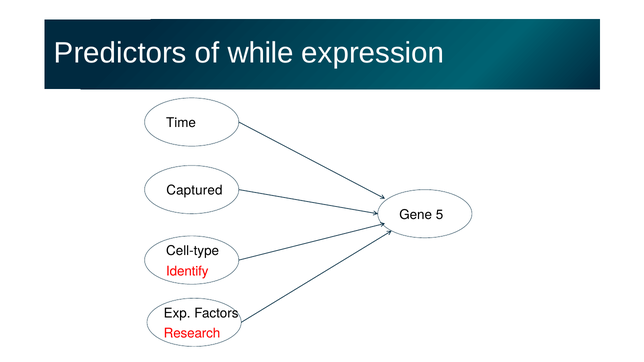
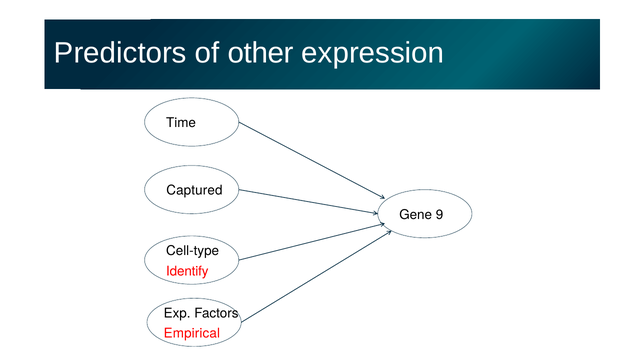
while: while -> other
5: 5 -> 9
Research: Research -> Empirical
